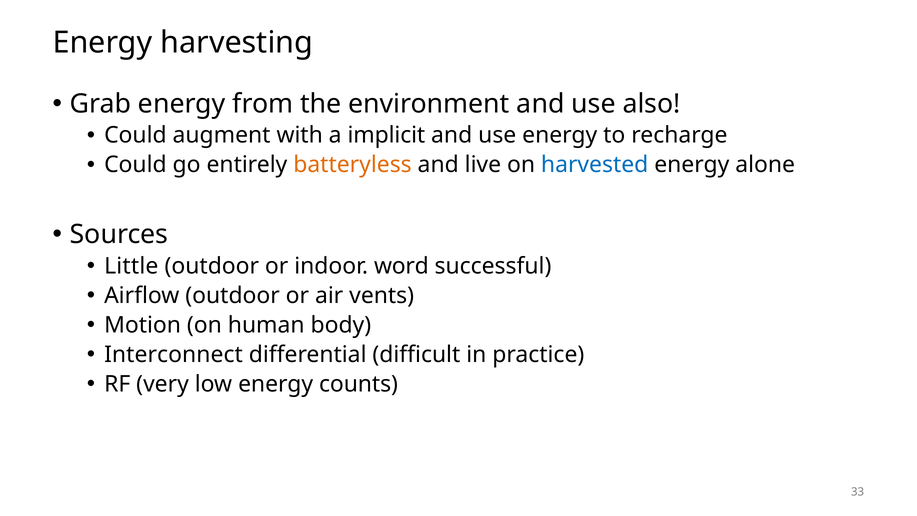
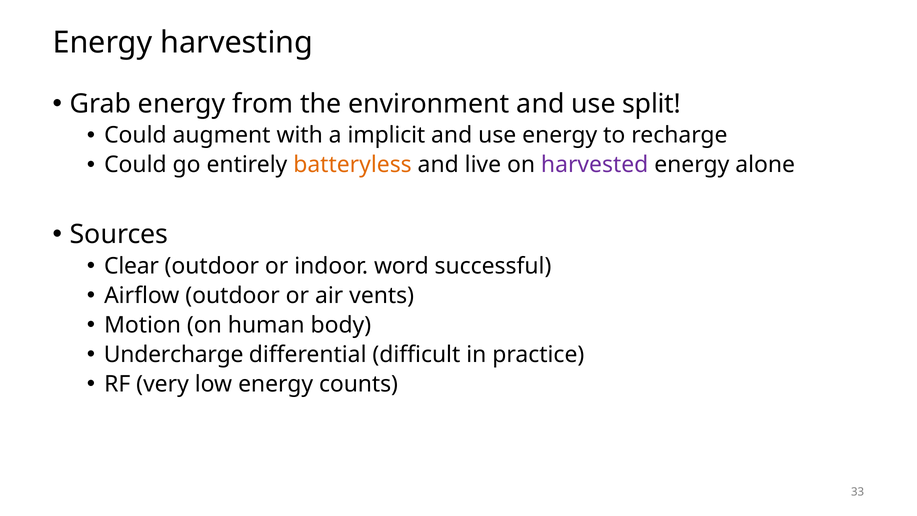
also: also -> split
harvested colour: blue -> purple
Little: Little -> Clear
Interconnect: Interconnect -> Undercharge
